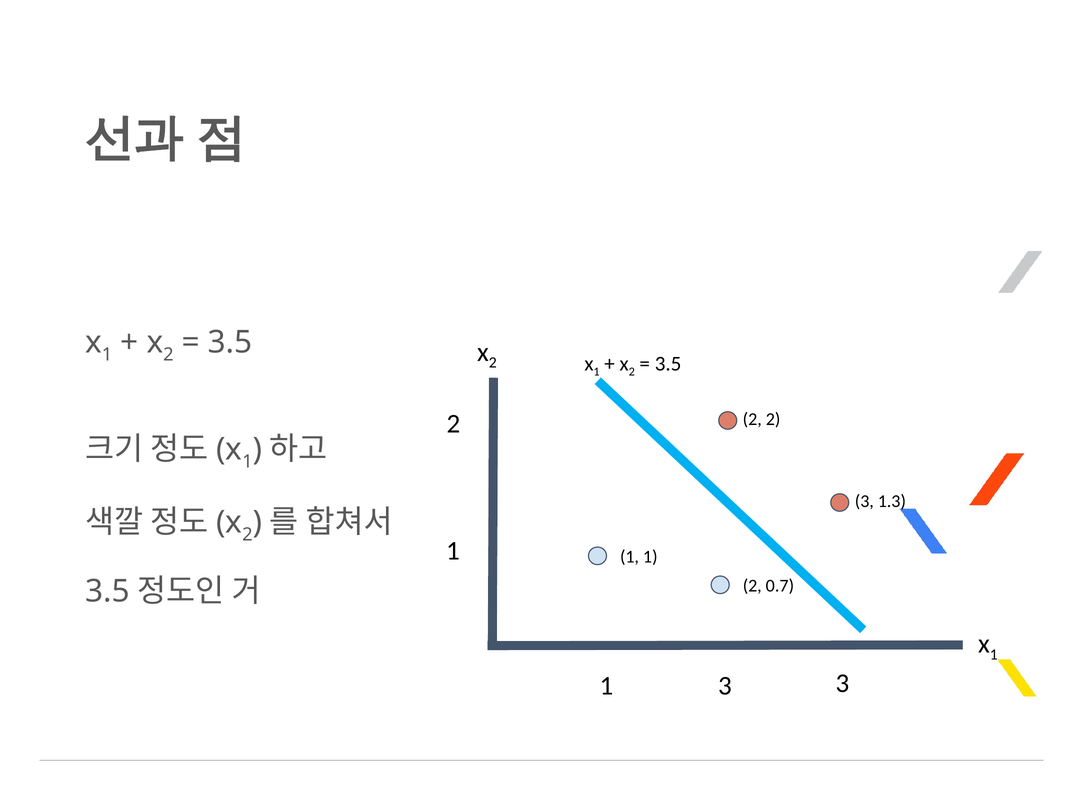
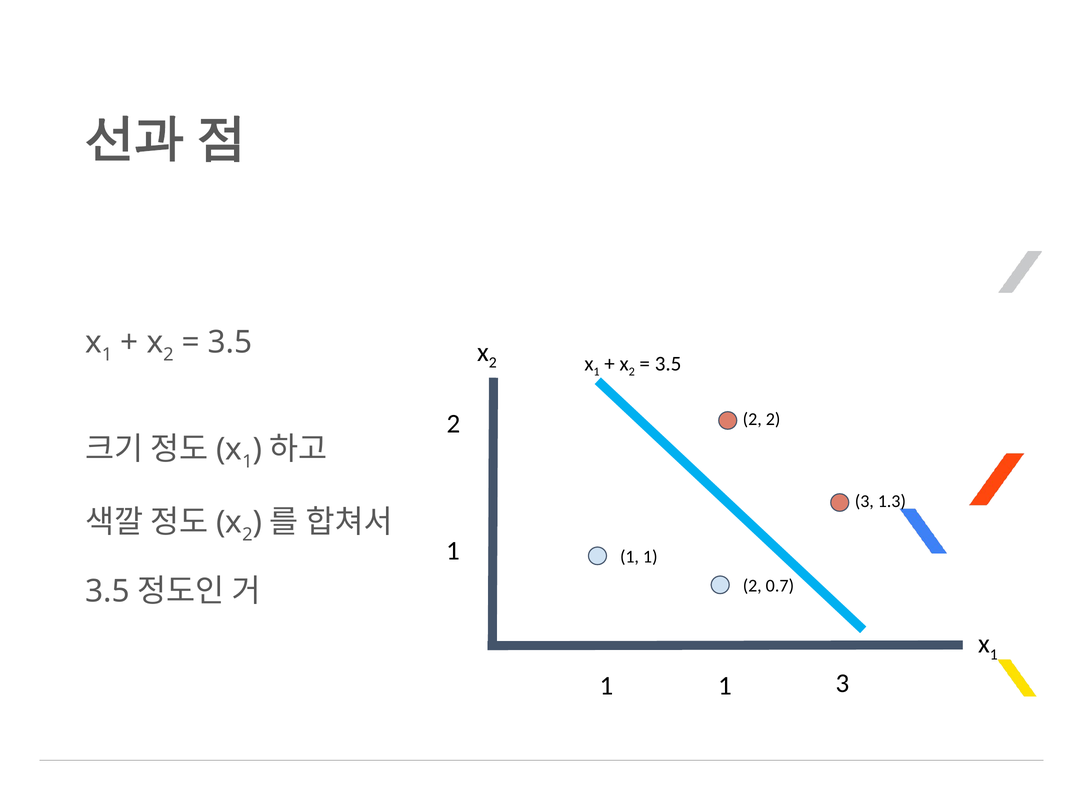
3 at (725, 686): 3 -> 1
